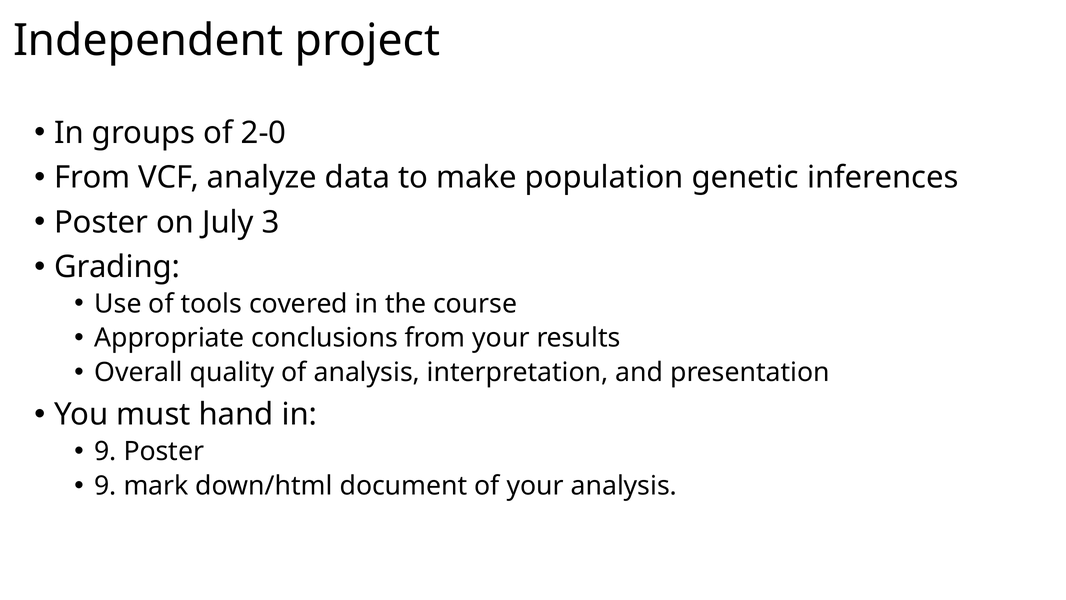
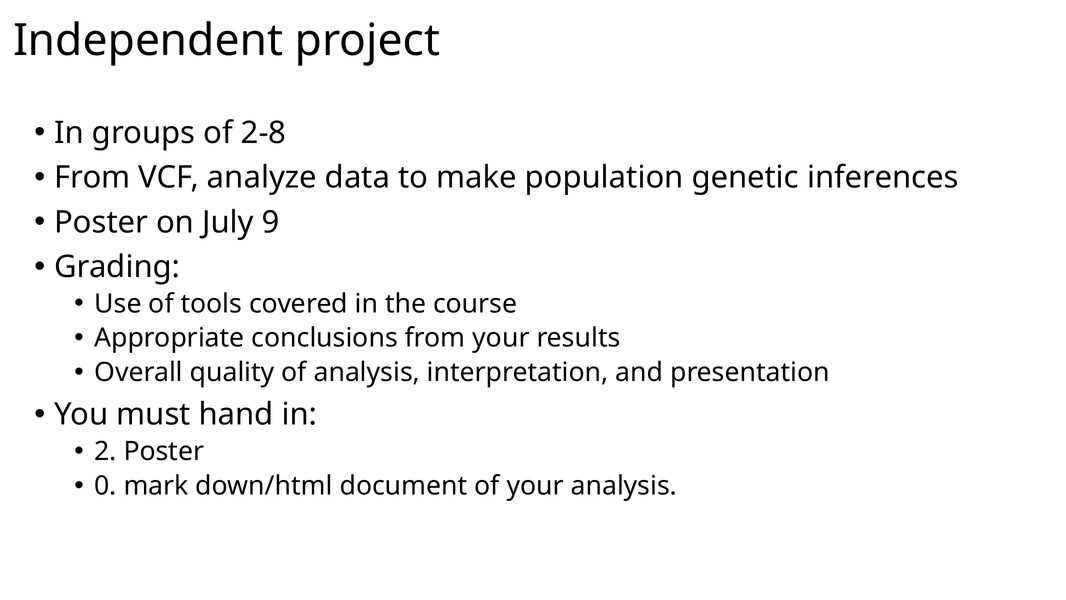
2-0: 2-0 -> 2-8
3: 3 -> 9
9 at (105, 451): 9 -> 2
9 at (105, 486): 9 -> 0
